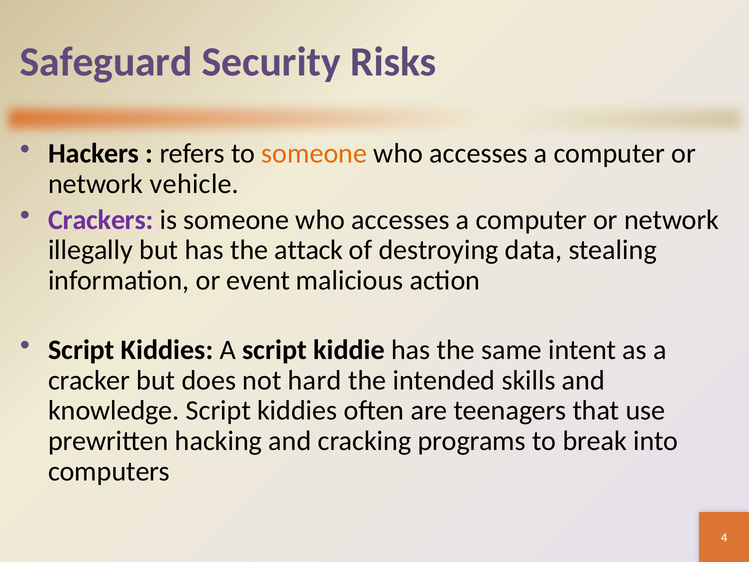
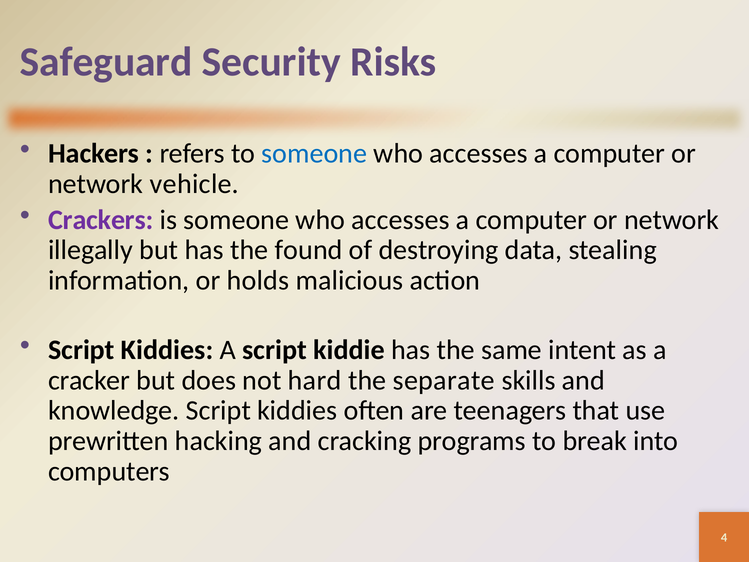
someone at (314, 154) colour: orange -> blue
attack: attack -> found
event: event -> holds
intended: intended -> separate
